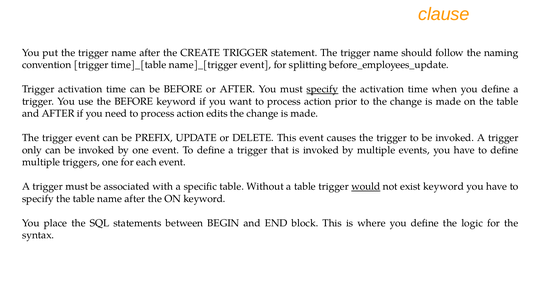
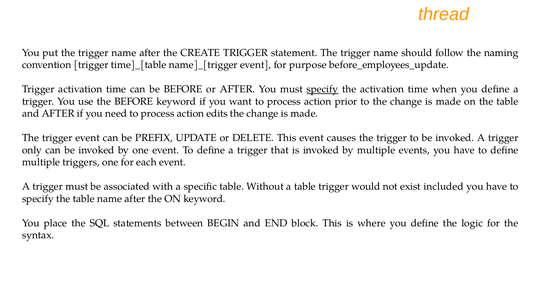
clause: clause -> thread
splitting: splitting -> purpose
would underline: present -> none
exist keyword: keyword -> included
